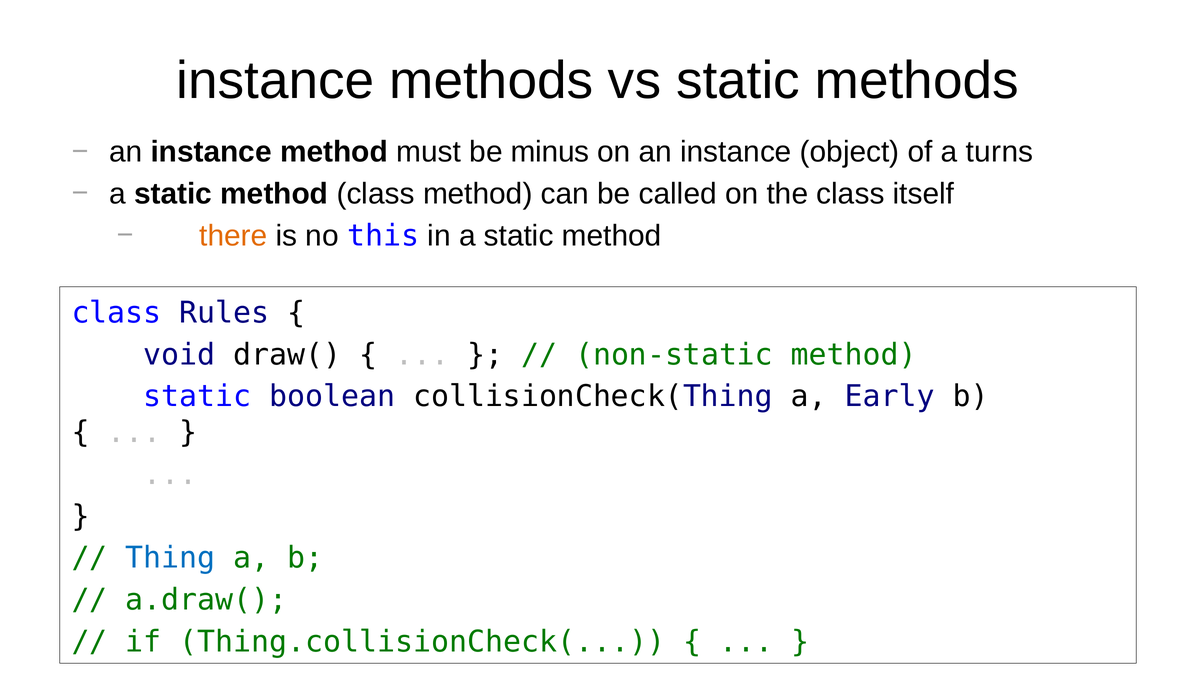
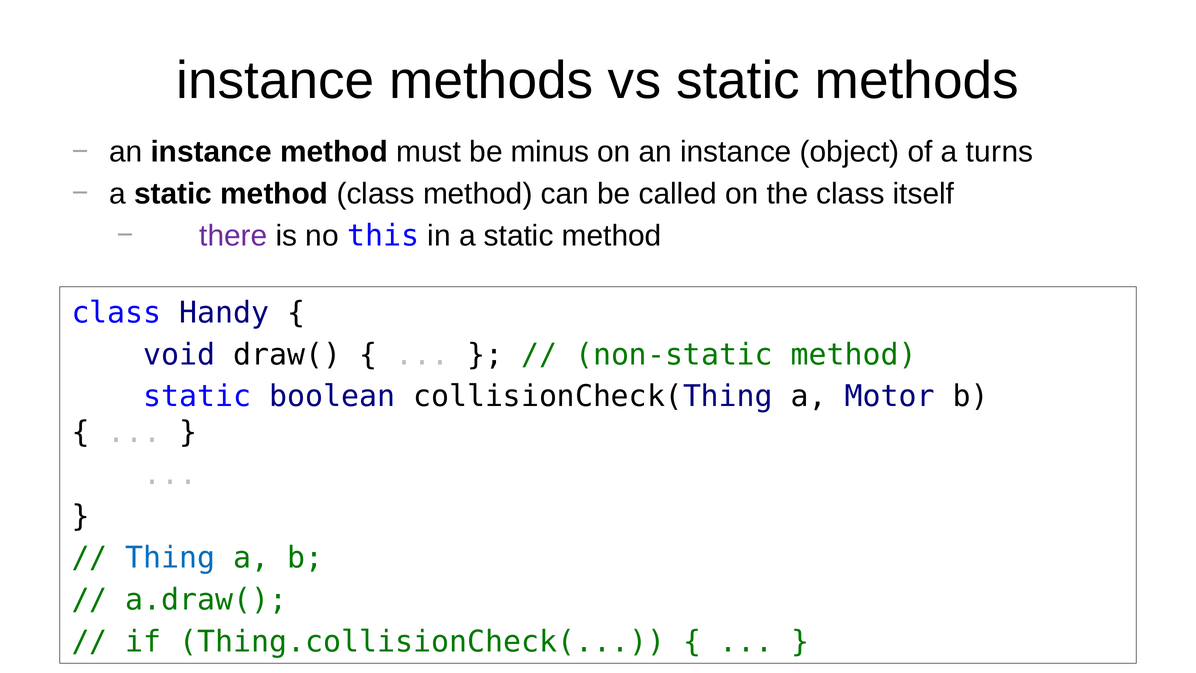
there colour: orange -> purple
Rules: Rules -> Handy
Early: Early -> Motor
